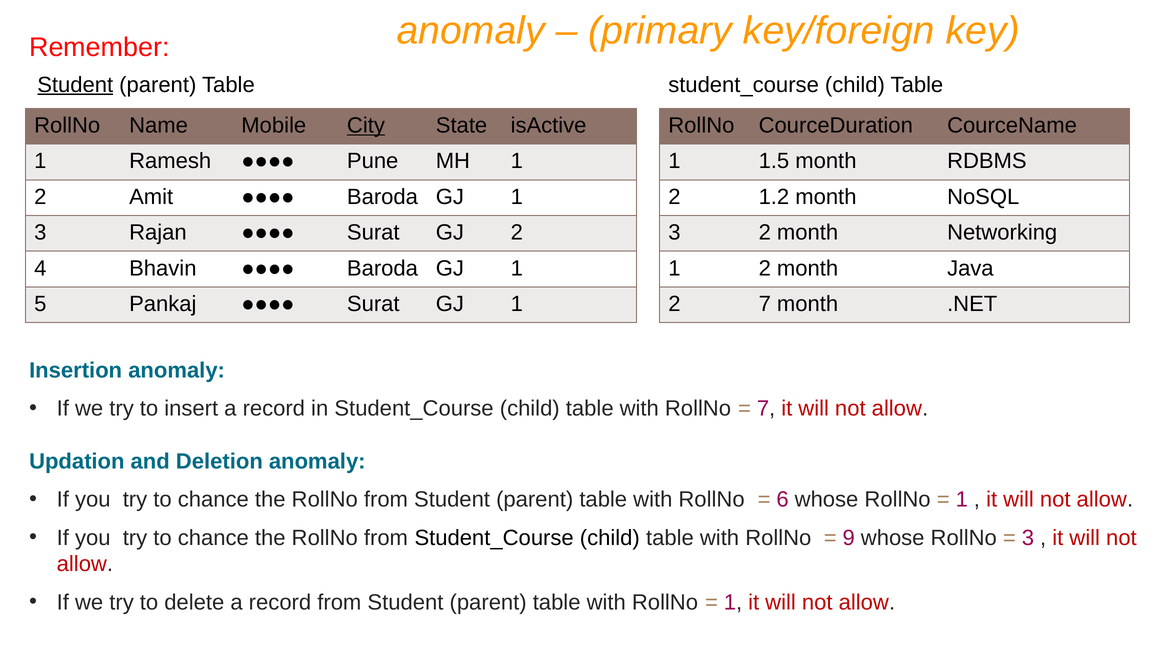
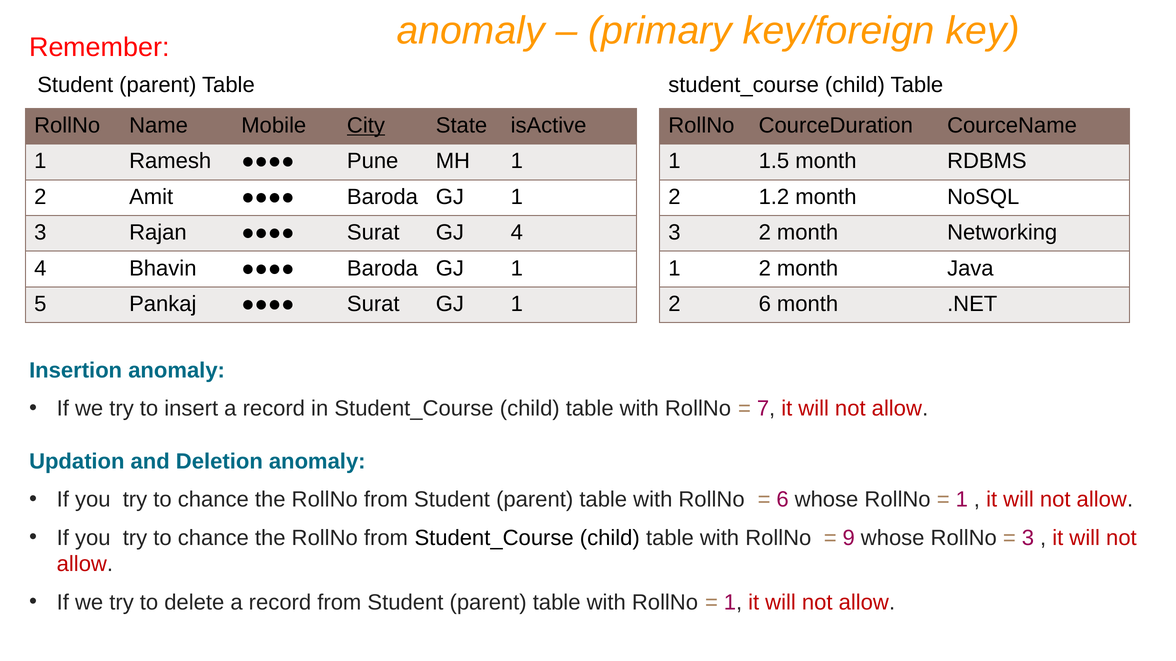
Student at (75, 85) underline: present -> none
GJ 2: 2 -> 4
2 7: 7 -> 6
